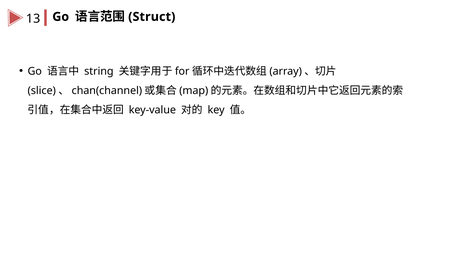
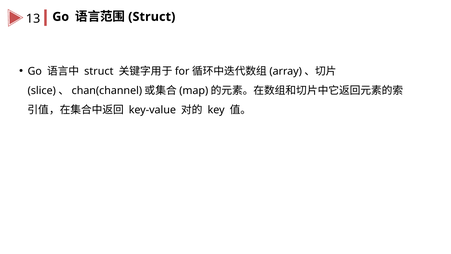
string at (99, 71): string -> struct
